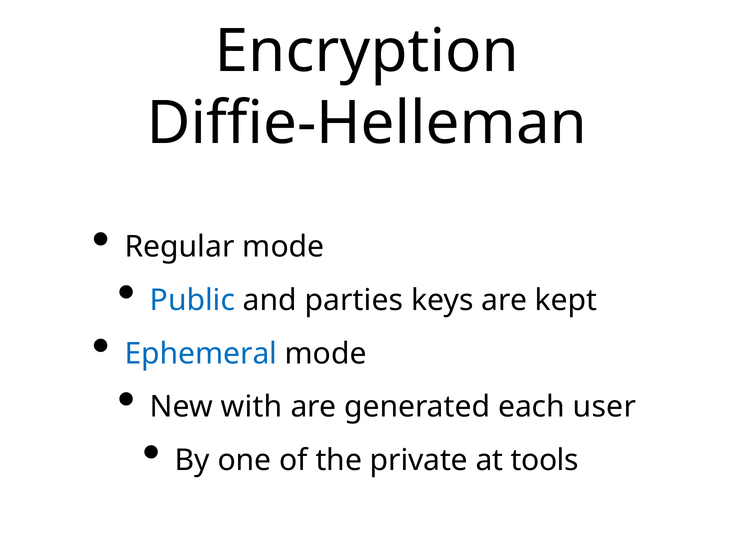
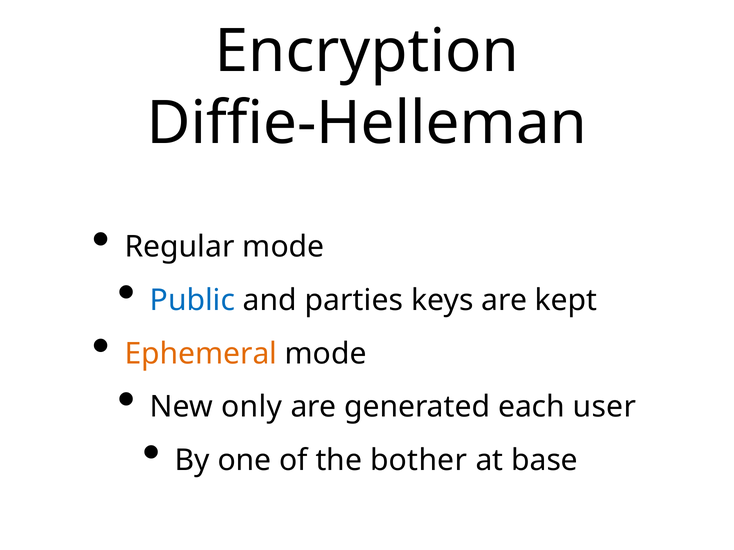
Ephemeral colour: blue -> orange
with: with -> only
private: private -> bother
tools: tools -> base
